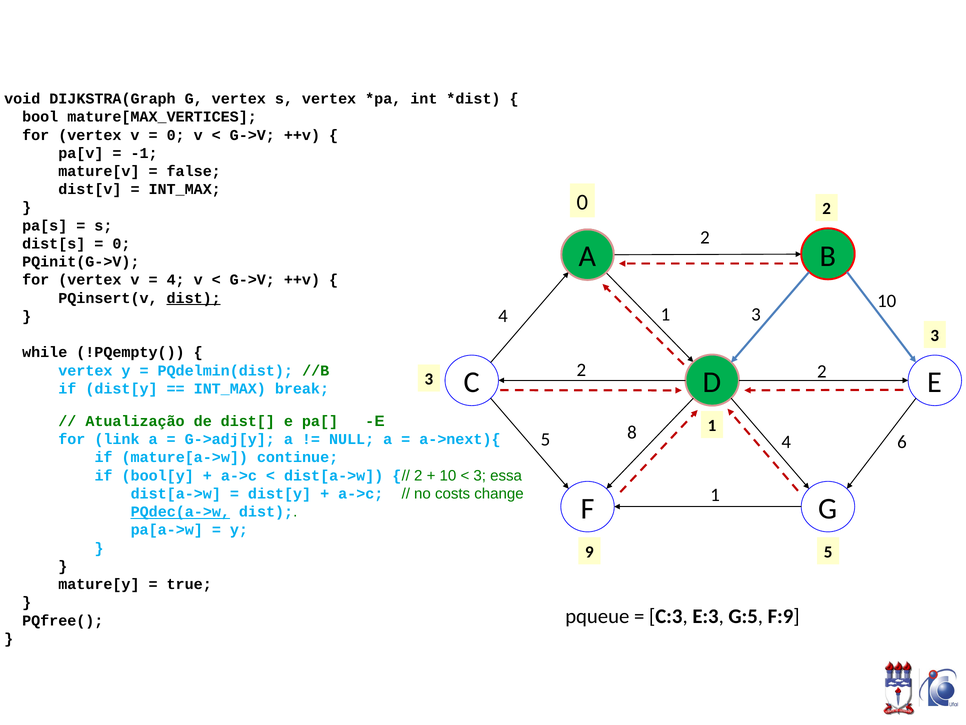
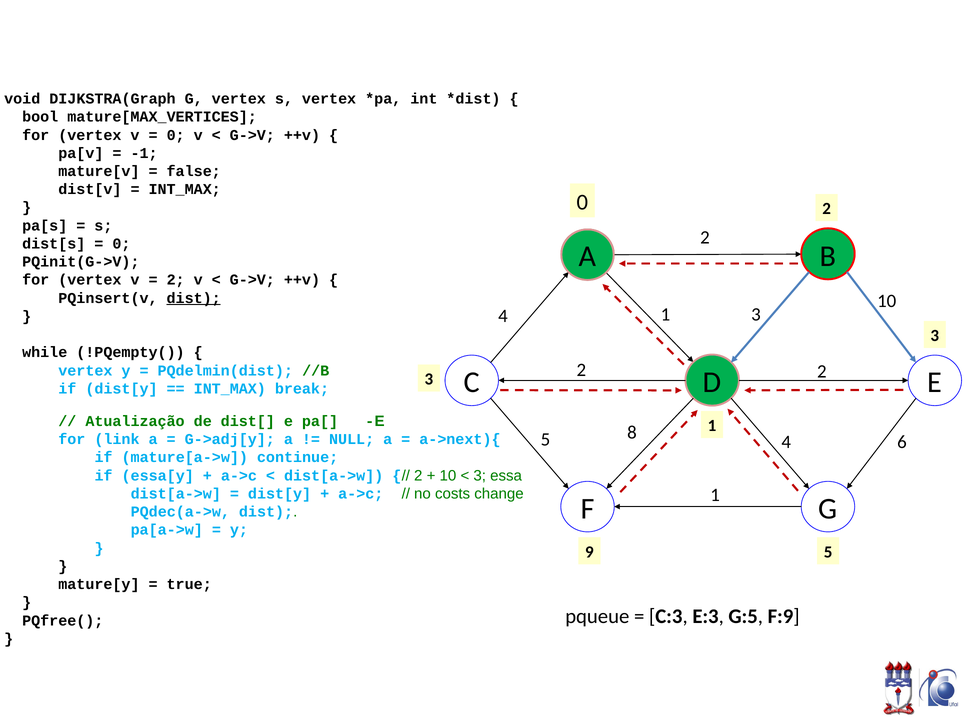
4 at (176, 280): 4 -> 2
bool[y: bool[y -> essa[y
PQdec(a->w underline: present -> none
